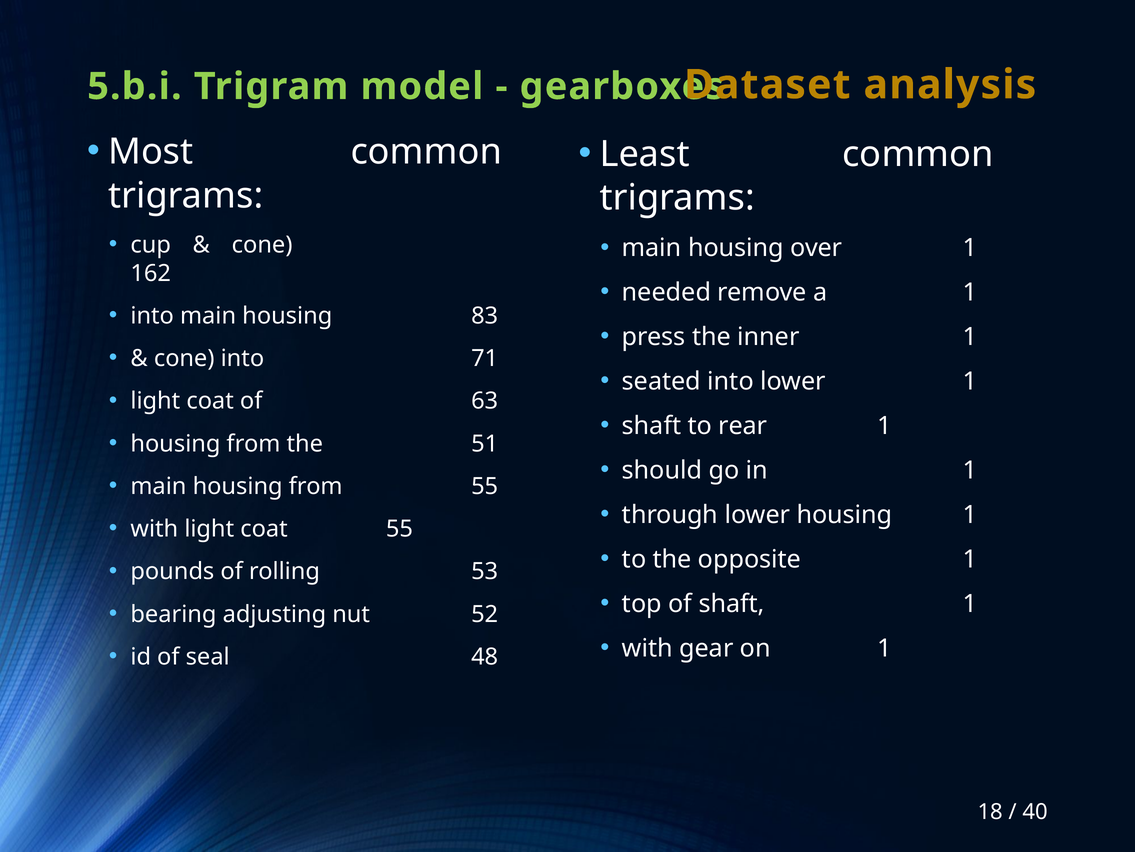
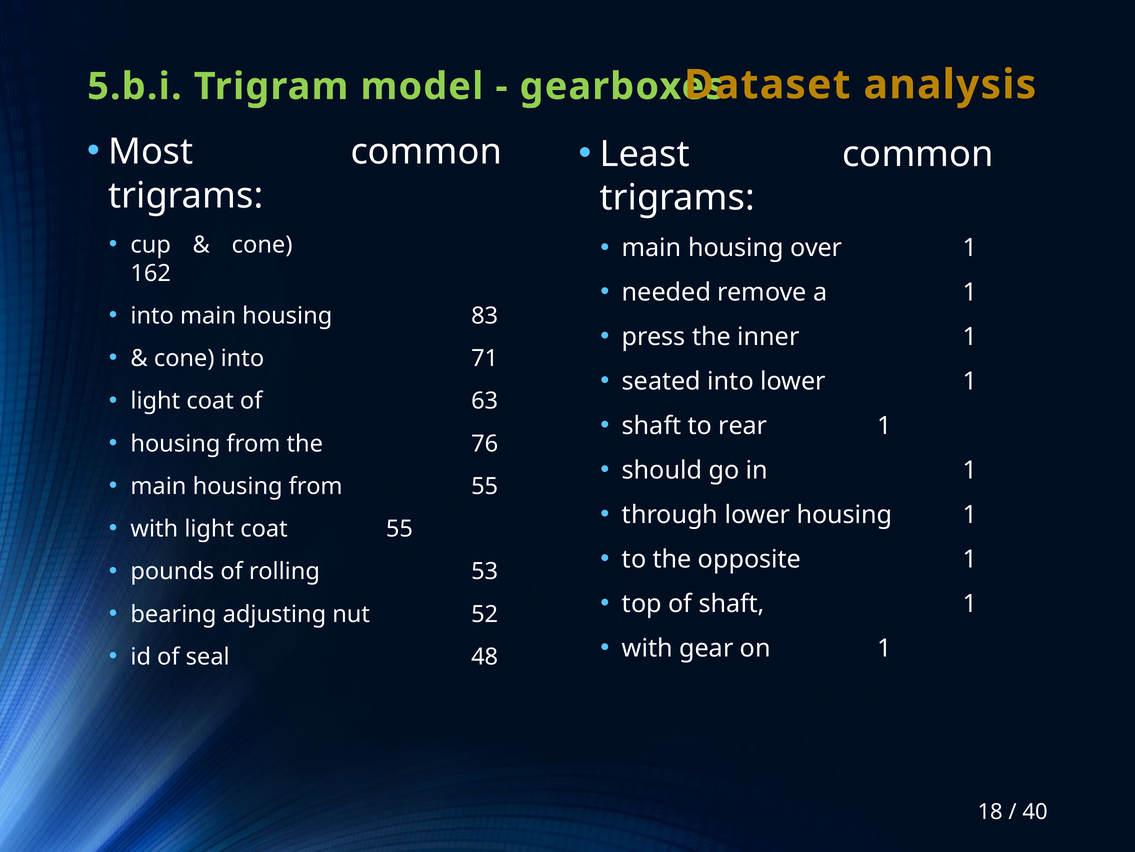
51: 51 -> 76
